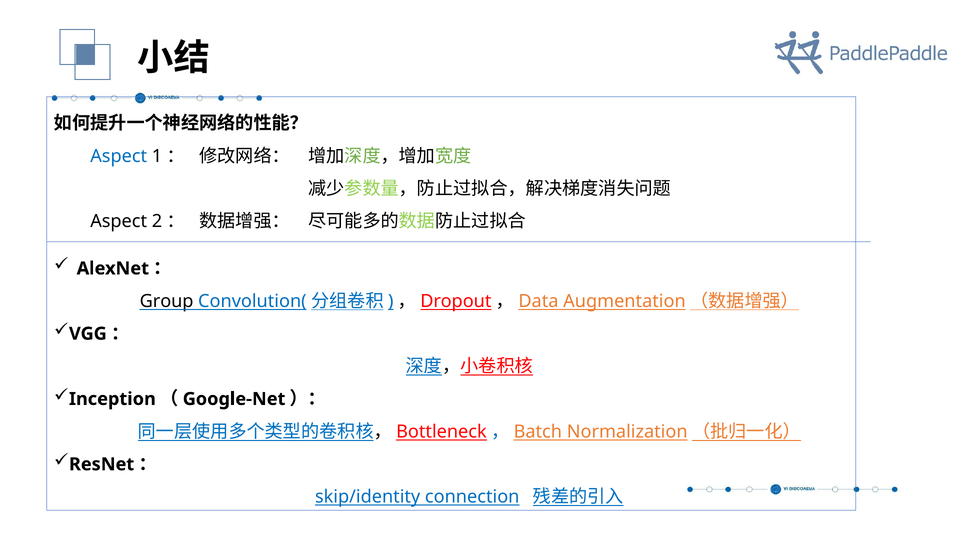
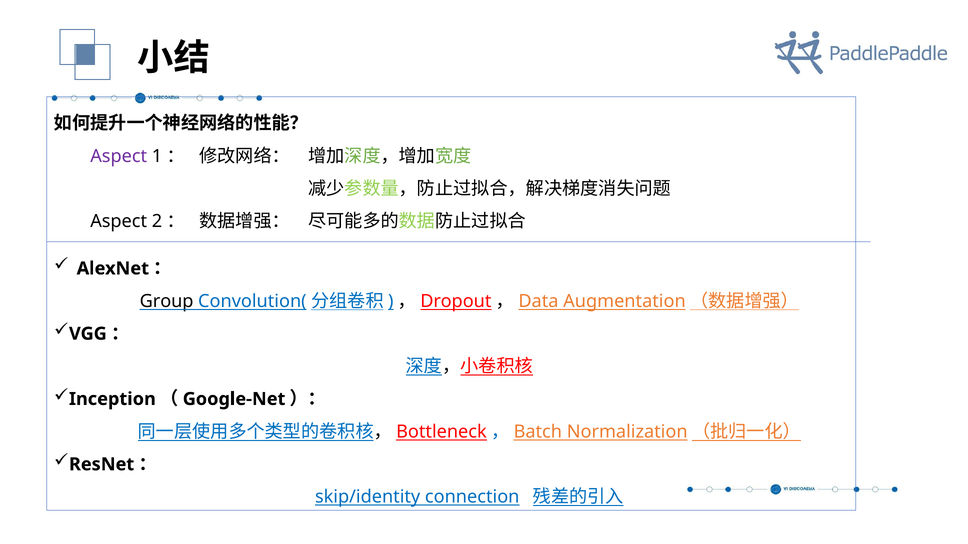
Aspect at (119, 156) colour: blue -> purple
